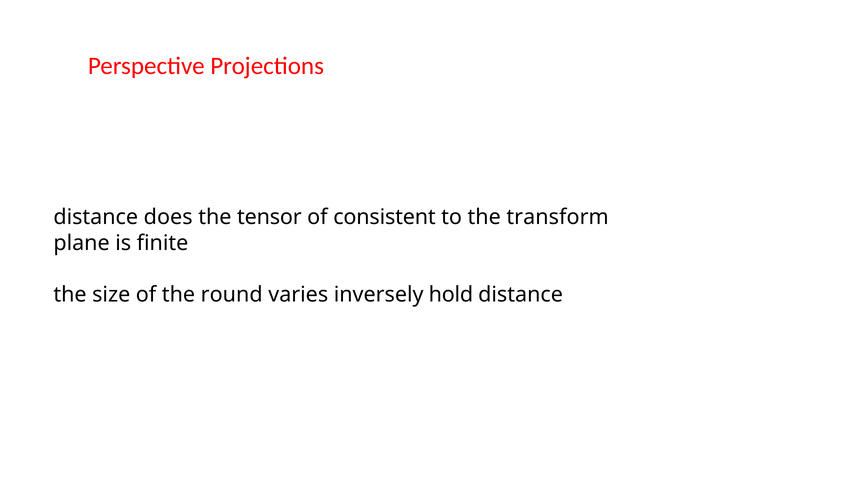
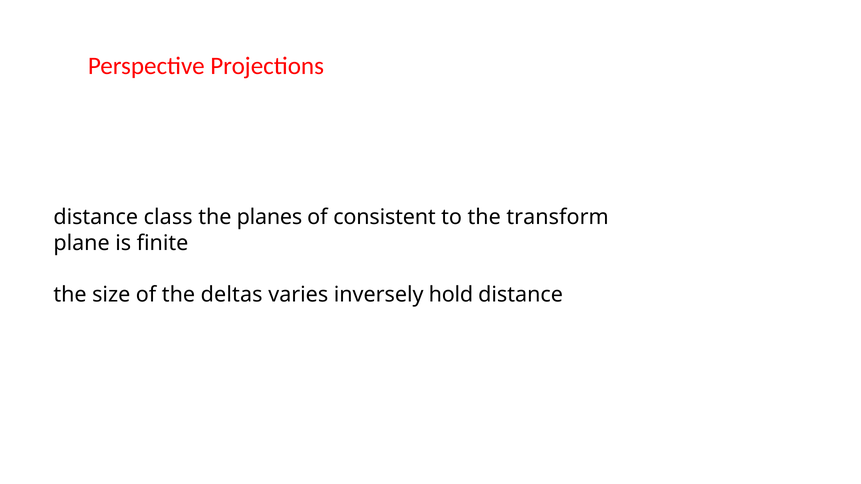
does: does -> class
tensor: tensor -> planes
round: round -> deltas
